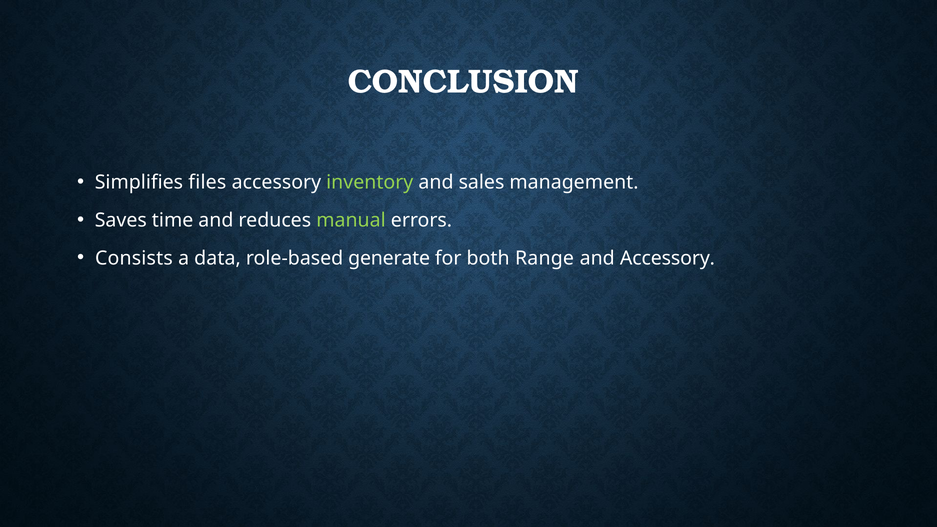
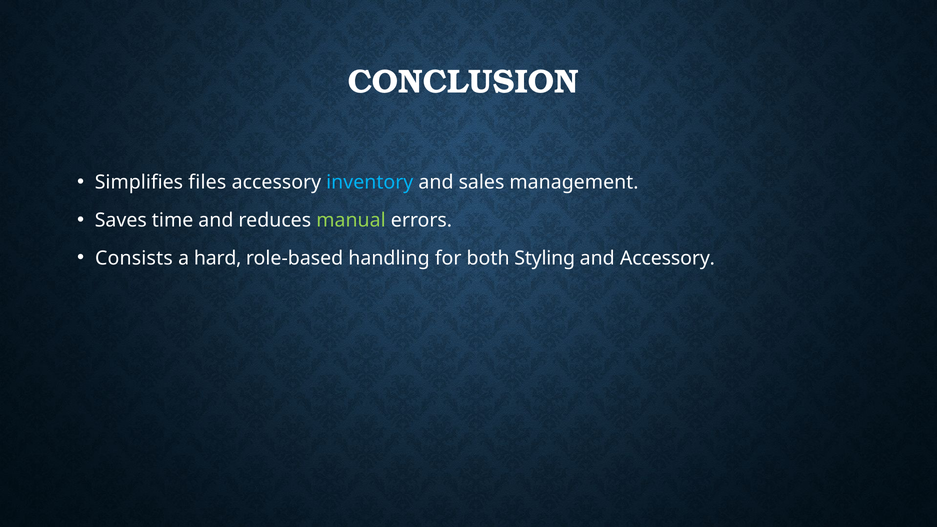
inventory colour: light green -> light blue
data: data -> hard
generate: generate -> handling
Range: Range -> Styling
